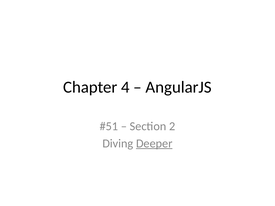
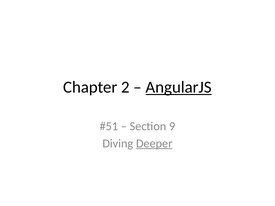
4: 4 -> 2
AngularJS underline: none -> present
2: 2 -> 9
